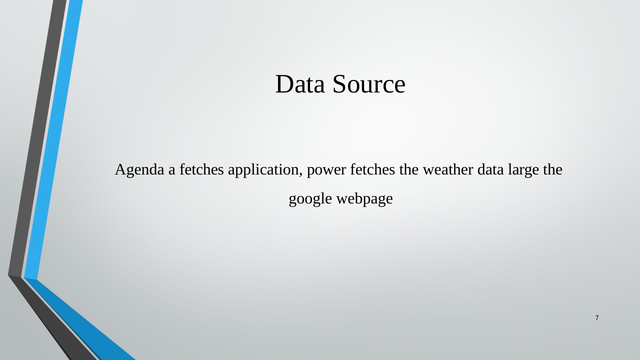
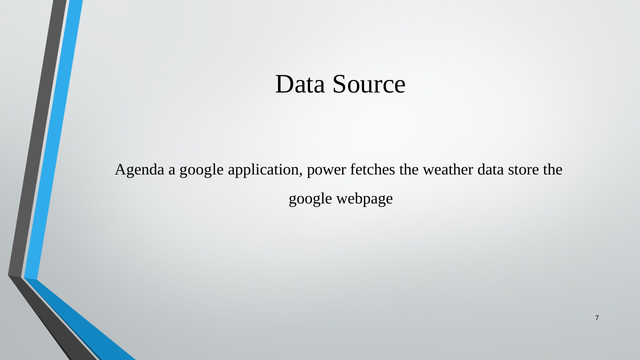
a fetches: fetches -> google
large: large -> store
